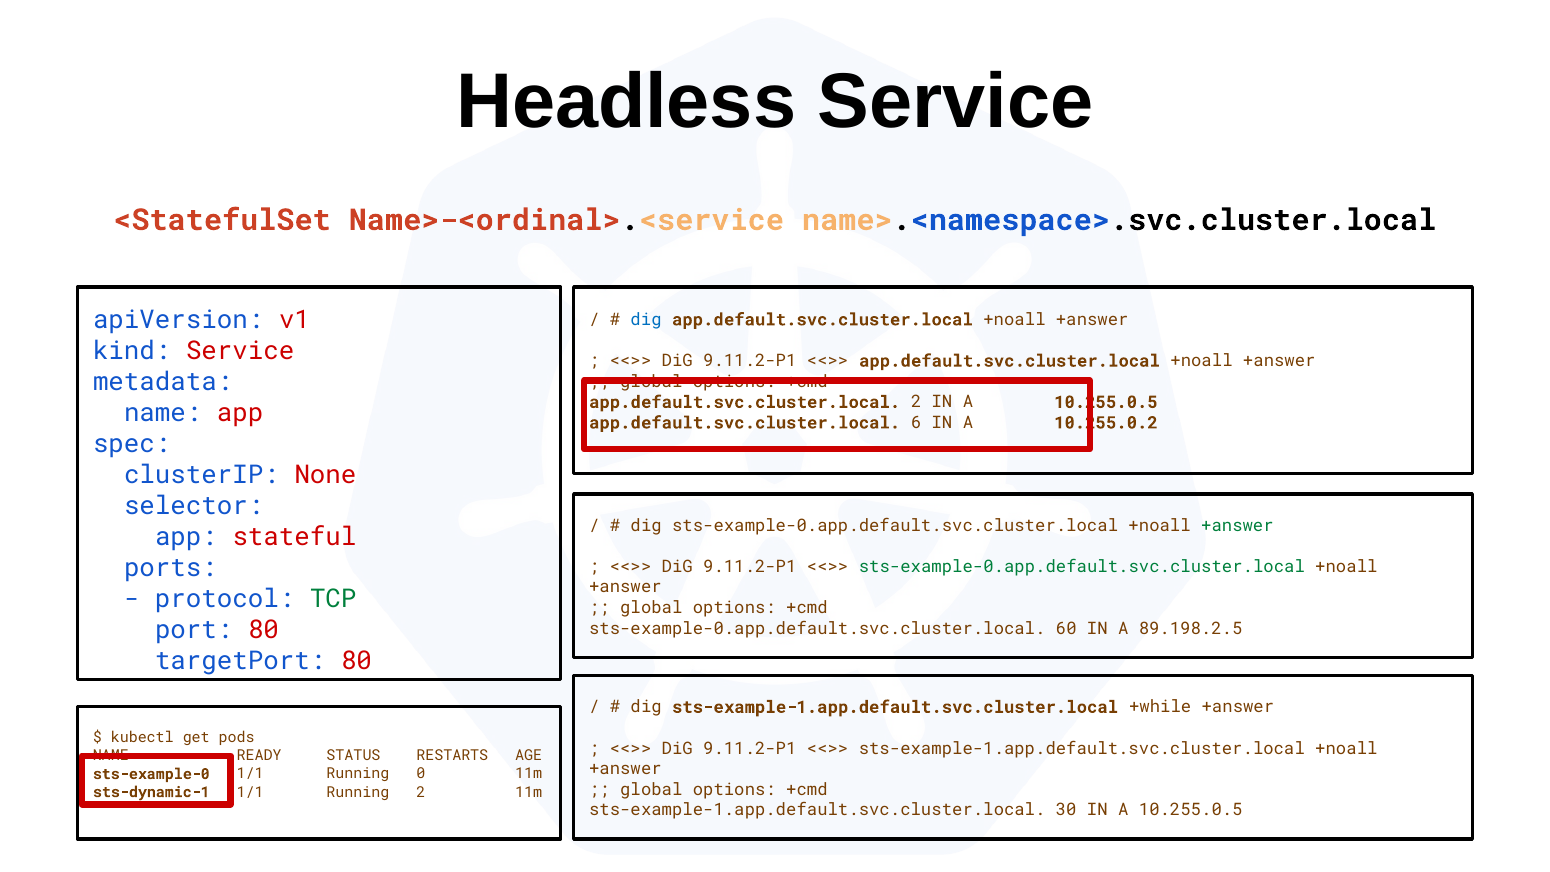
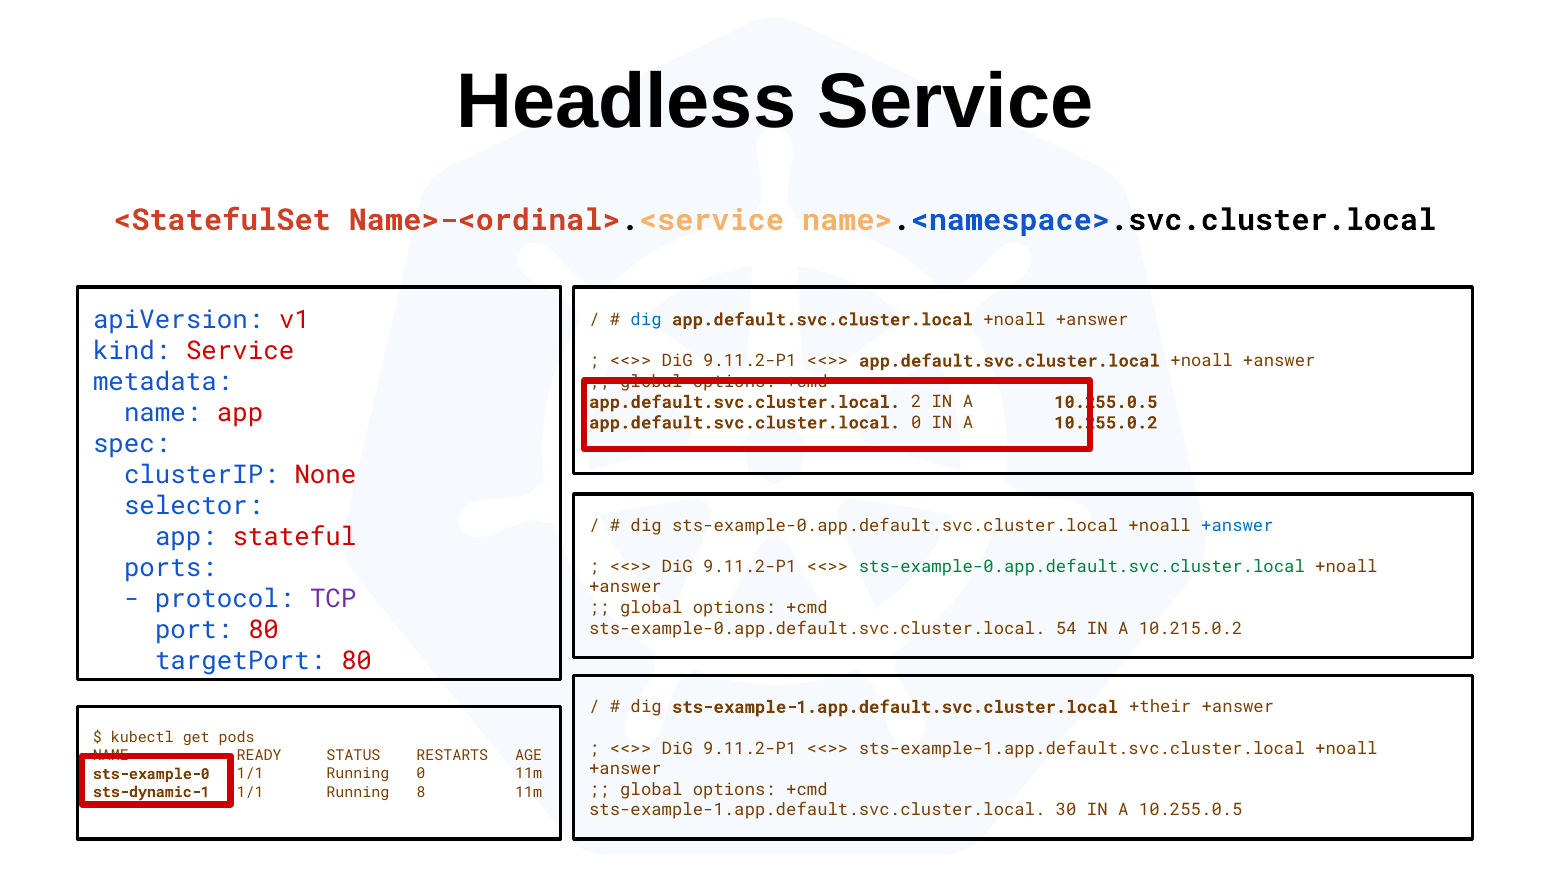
app.default.svc.cluster.local 6: 6 -> 0
+answer at (1237, 525) colour: green -> blue
TCP colour: green -> purple
60: 60 -> 54
89.198.2.5: 89.198.2.5 -> 10.215.0.2
+while: +while -> +their
Running 2: 2 -> 8
